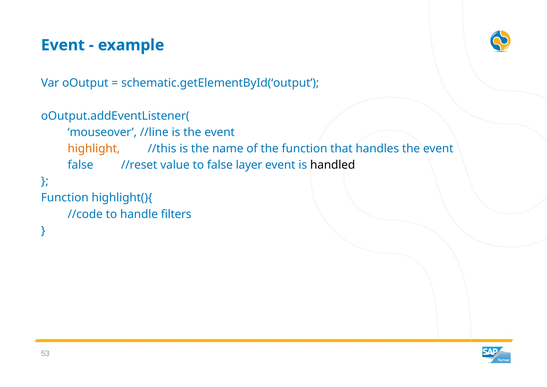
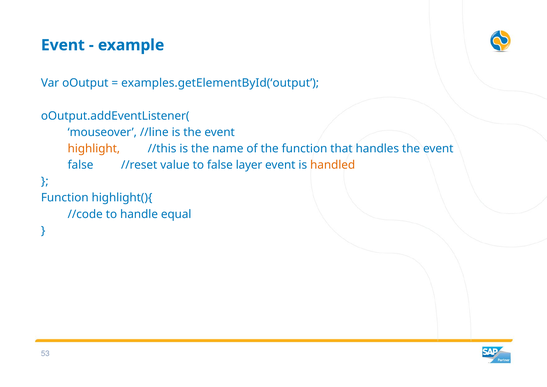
schematic.getElementById(‘output: schematic.getElementById(‘output -> examples.getElementById(‘output
handled colour: black -> orange
filters: filters -> equal
